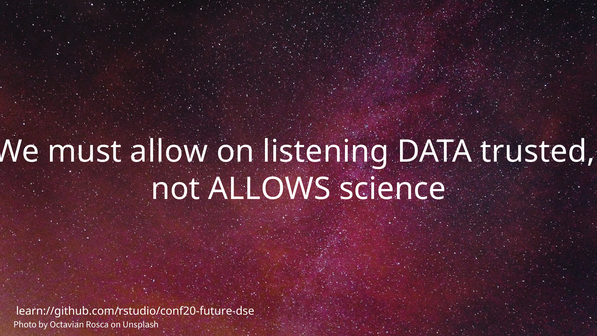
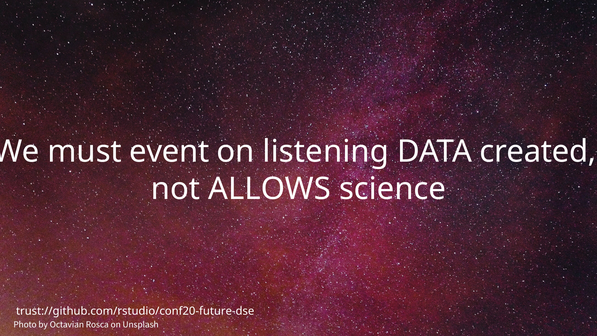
allow: allow -> event
trusted: trusted -> created
learn://github.com/rstudio/conf20-future-dse: learn://github.com/rstudio/conf20-future-dse -> trust://github.com/rstudio/conf20-future-dse
